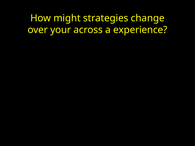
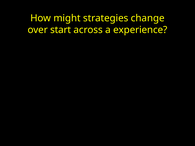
your: your -> start
